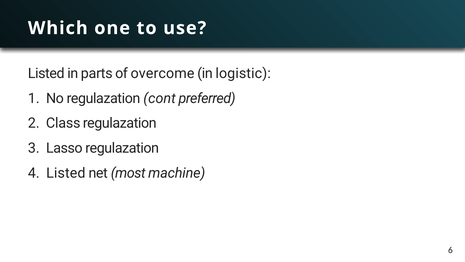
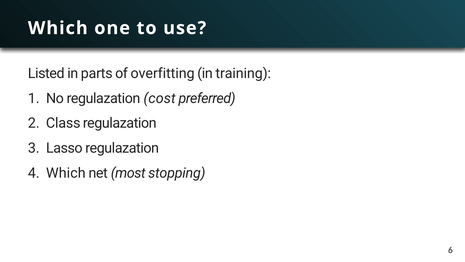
overcome: overcome -> overfitting
logistic: logistic -> training
cont: cont -> cost
Listed at (66, 173): Listed -> Which
machine: machine -> stopping
